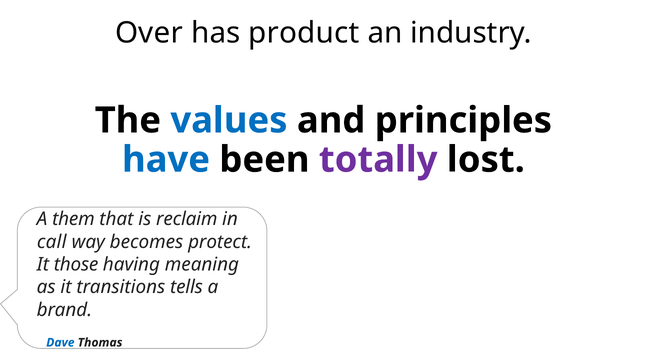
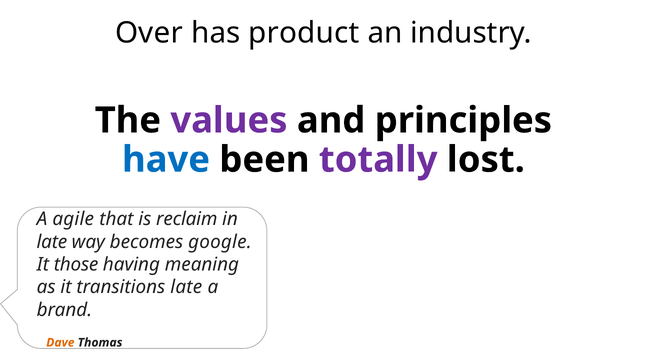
values colour: blue -> purple
them: them -> agile
call at (52, 242): call -> late
protect: protect -> google
transitions tells: tells -> late
Dave colour: blue -> orange
